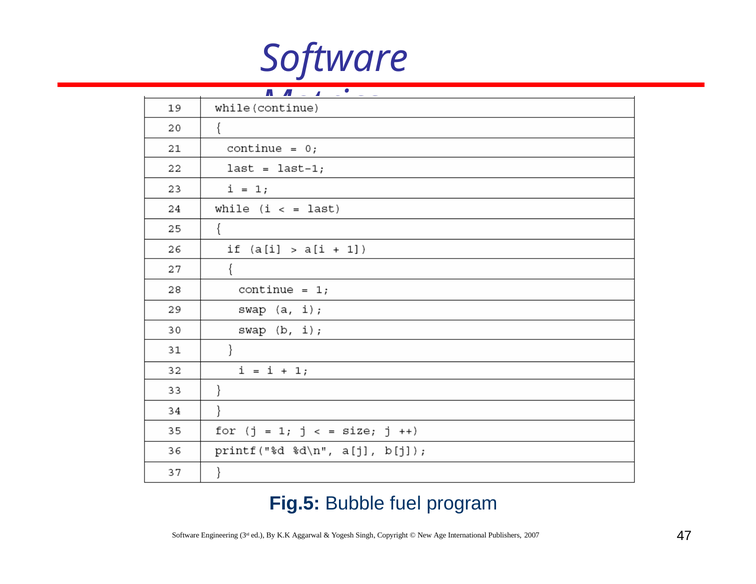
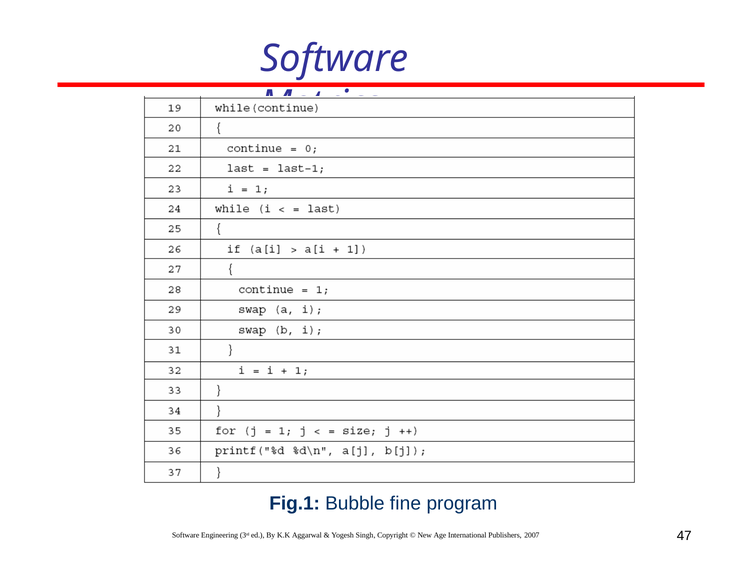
Fig.5: Fig.5 -> Fig.1
fuel: fuel -> fine
